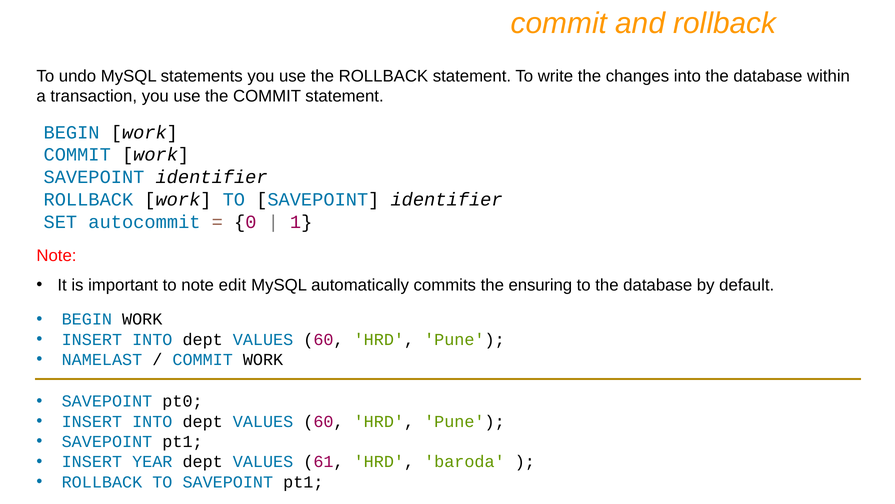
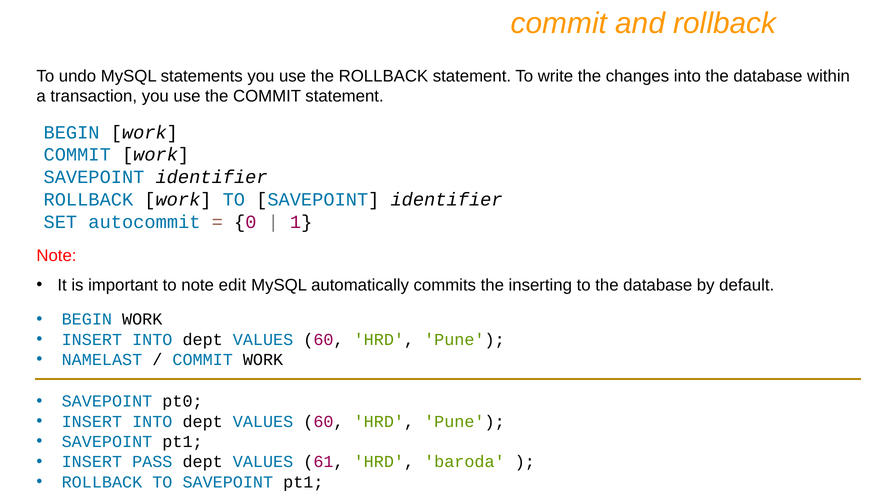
ensuring: ensuring -> inserting
YEAR: YEAR -> PASS
